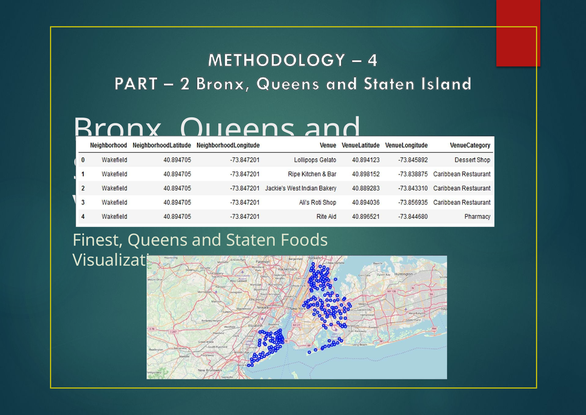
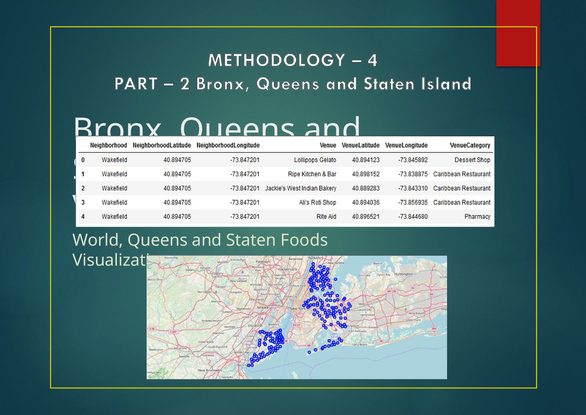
Finest: Finest -> World
